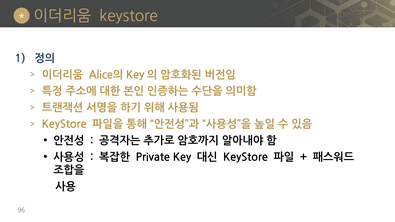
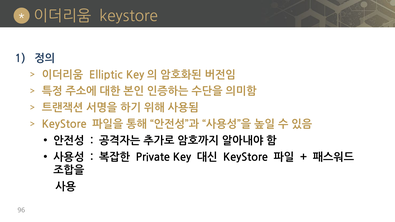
Alice의: Alice의 -> Elliptic
